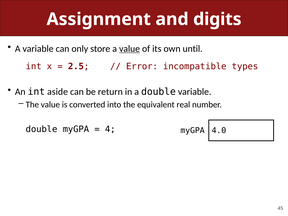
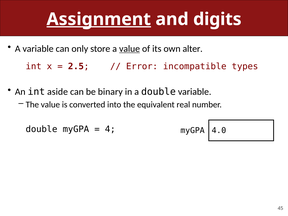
Assignment underline: none -> present
until: until -> alter
return: return -> binary
